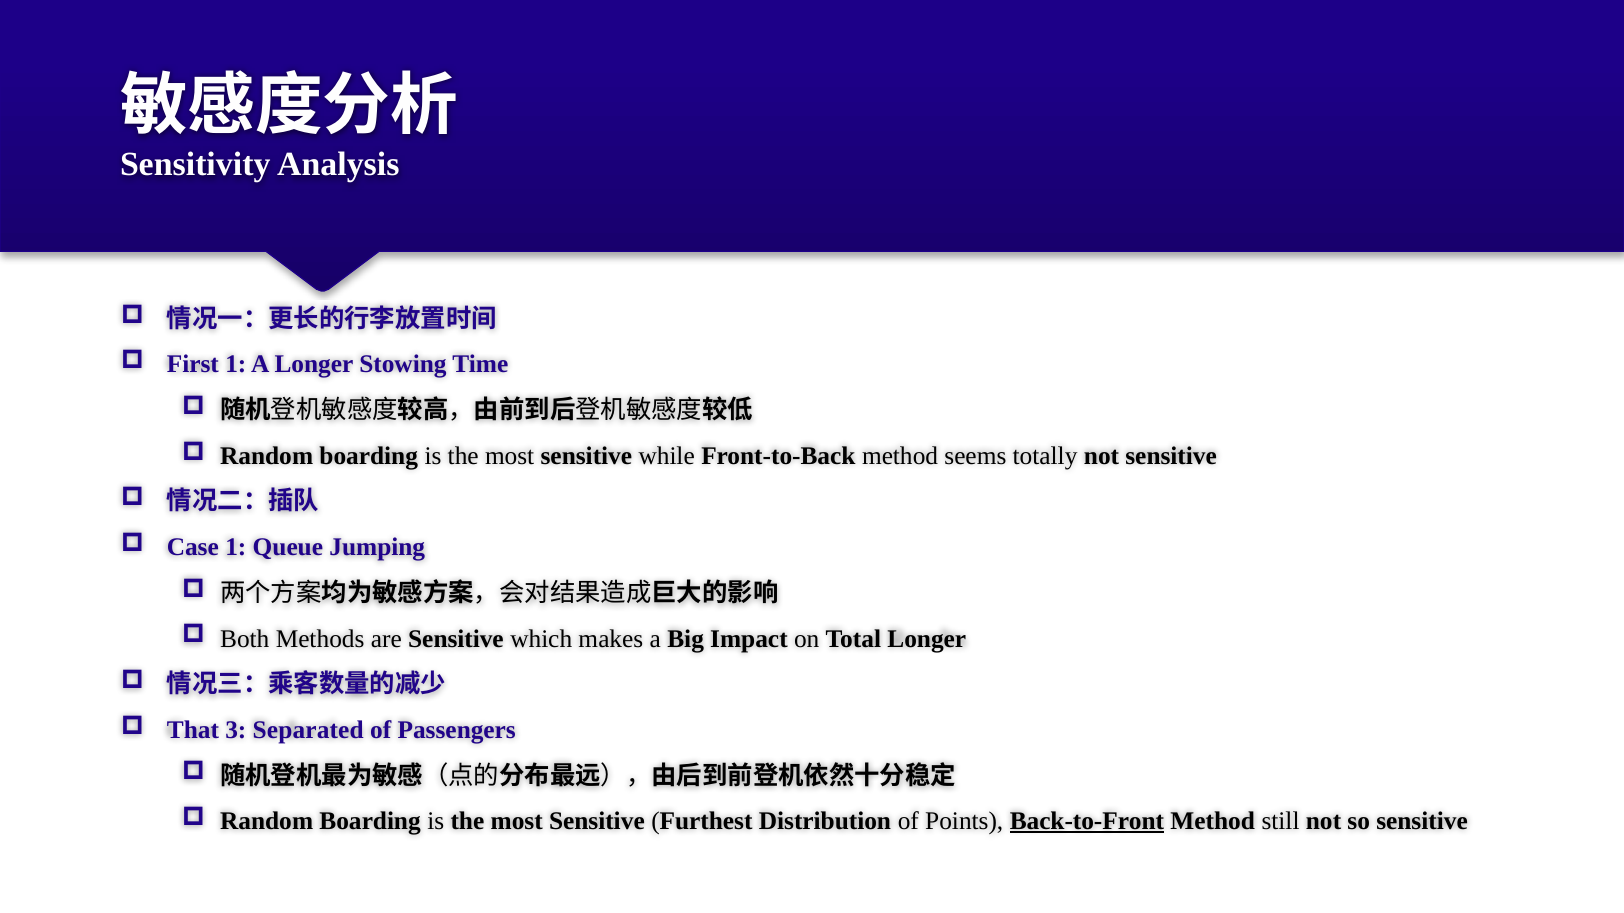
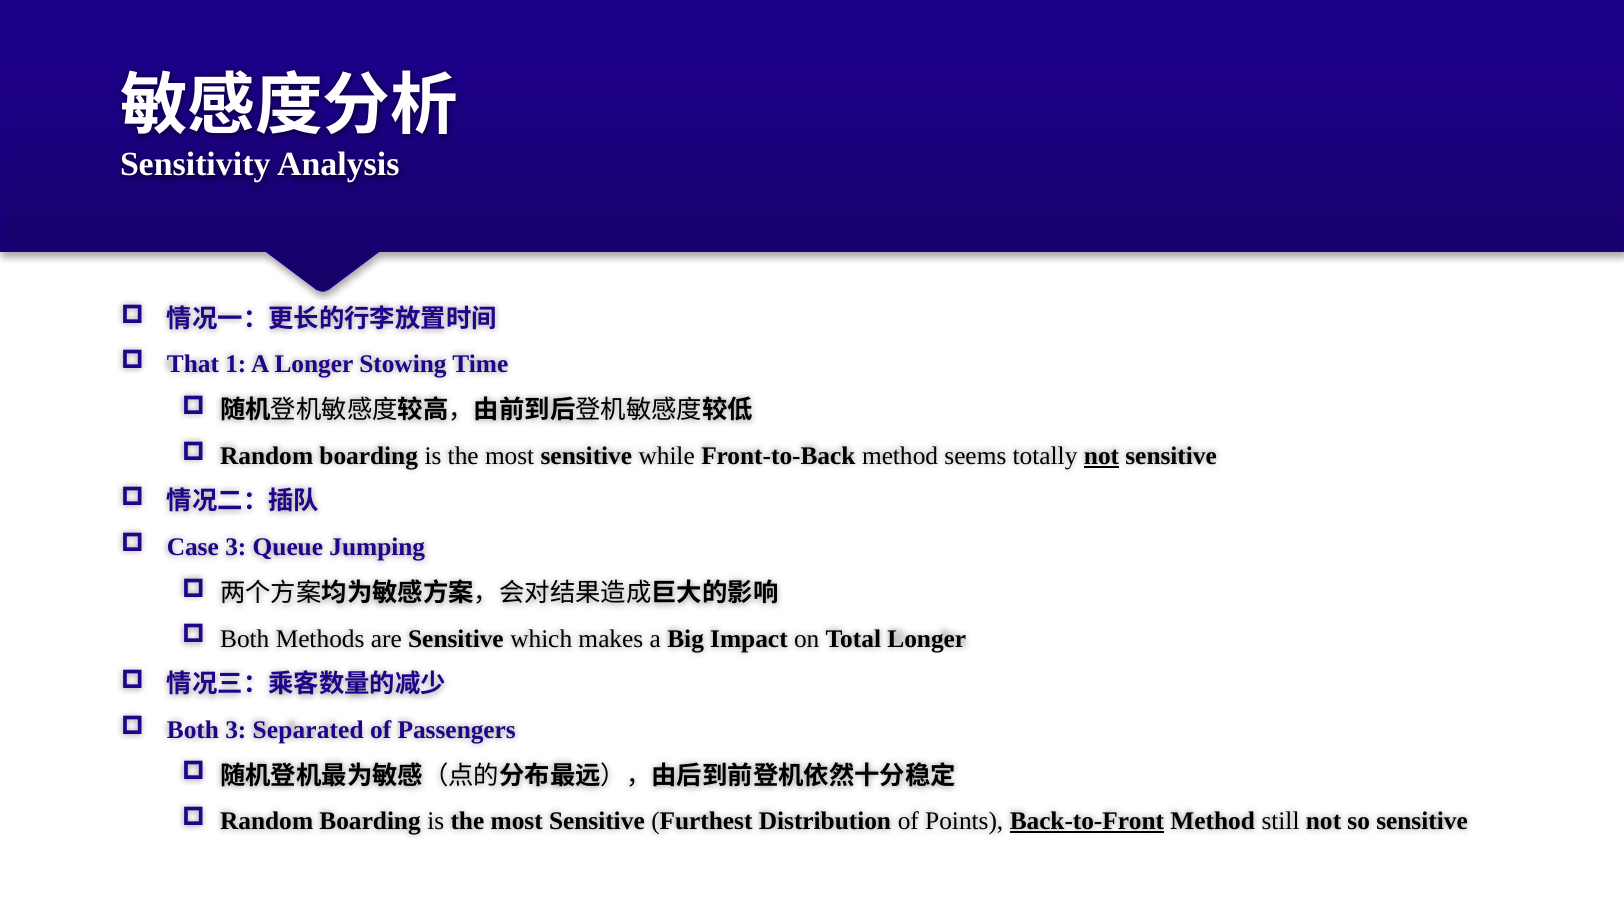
First: First -> That
not at (1102, 456) underline: none -> present
Case 1: 1 -> 3
That at (193, 730): That -> Both
